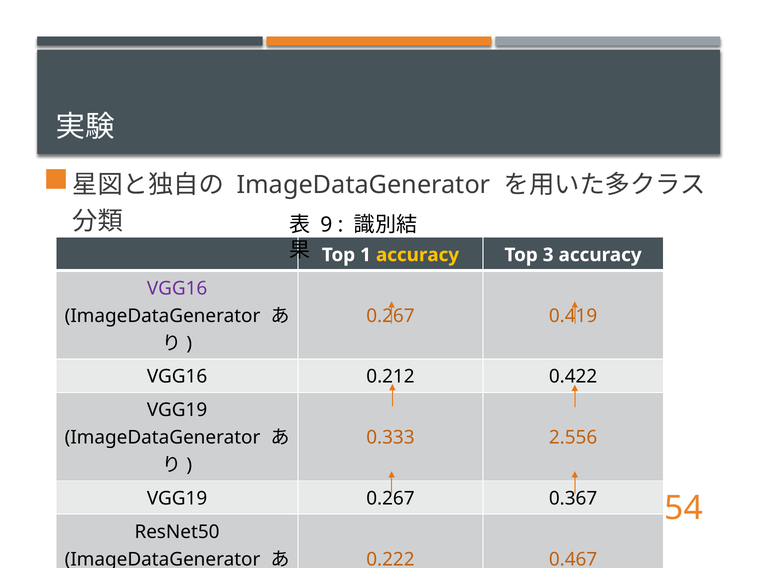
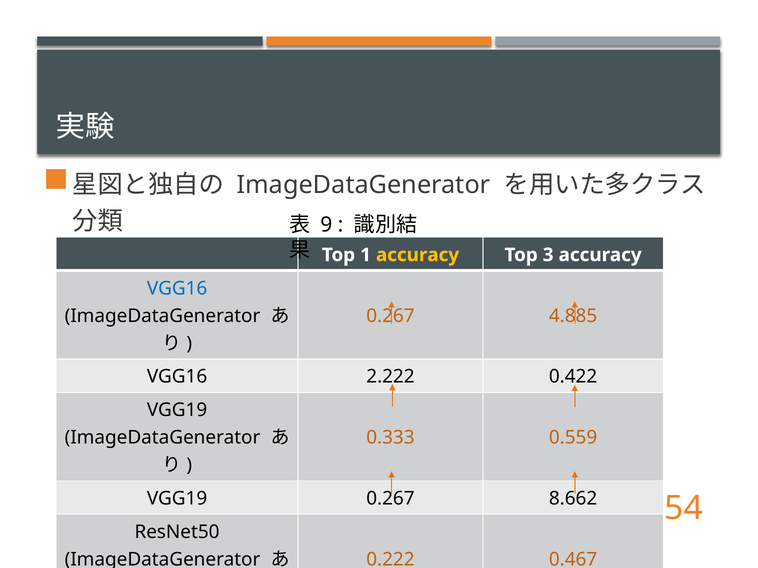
VGG16 at (177, 289) colour: purple -> blue
0.419: 0.419 -> 4.885
0.212: 0.212 -> 2.222
2.556: 2.556 -> 0.559
0.367: 0.367 -> 8.662
